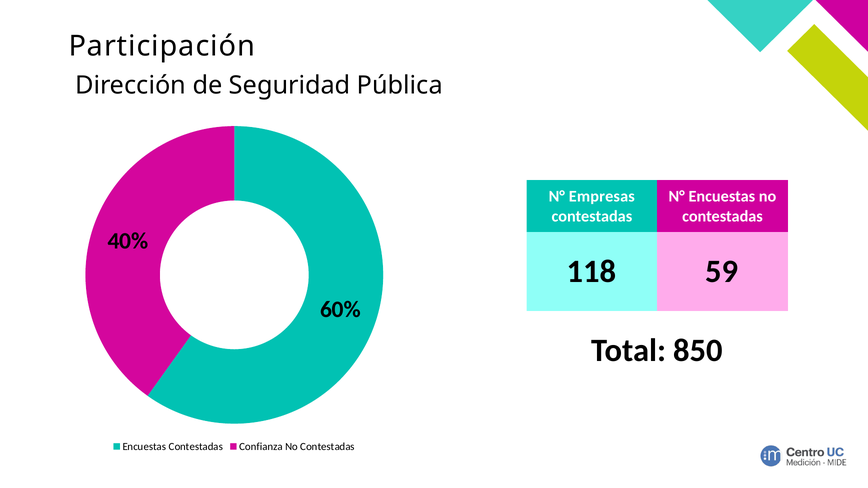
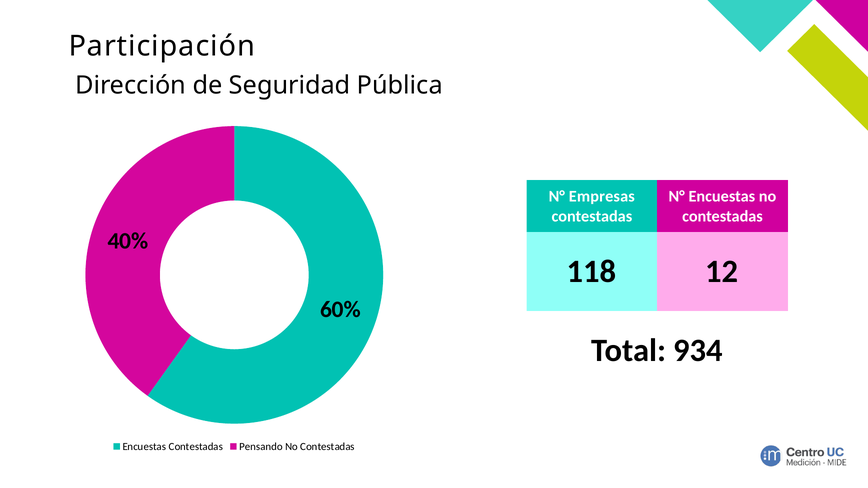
59: 59 -> 12
850: 850 -> 934
Confianza: Confianza -> Pensando
